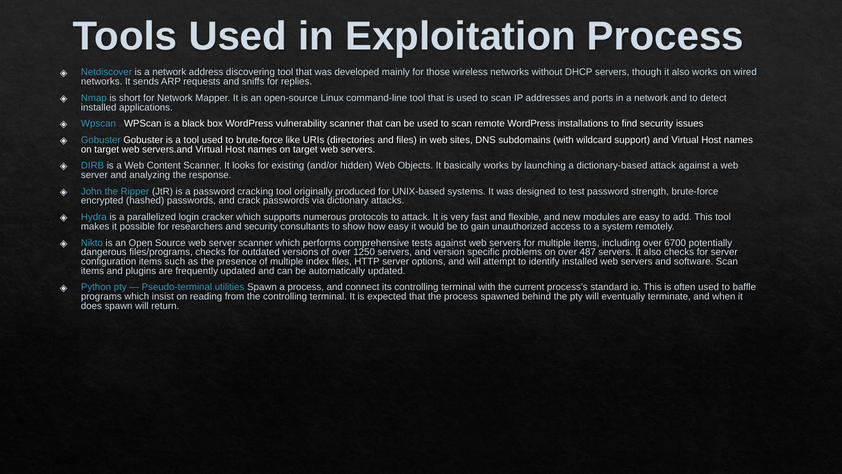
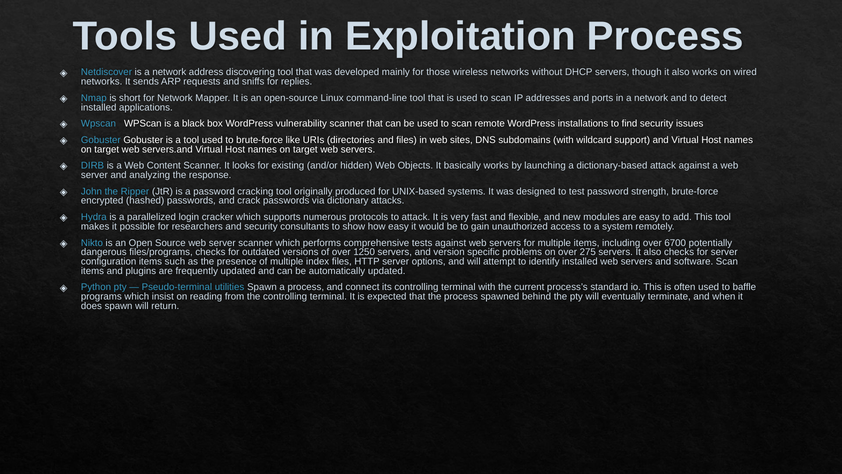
487: 487 -> 275
